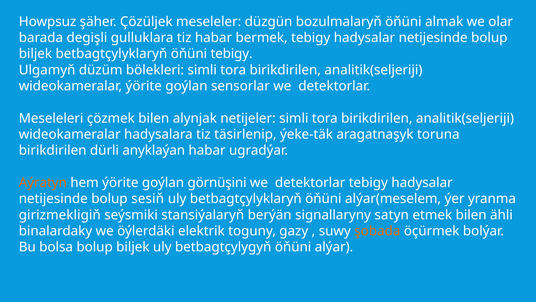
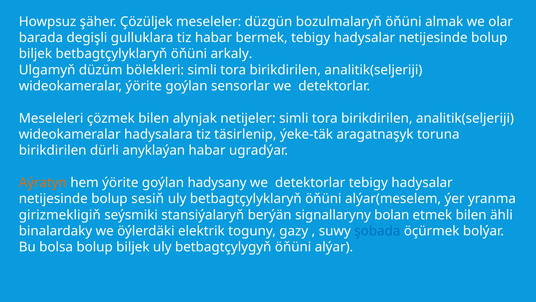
öňüni tebigy: tebigy -> arkaly
görnüşini: görnüşini -> hadysany
satyn: satyn -> bolan
şobada colour: orange -> blue
